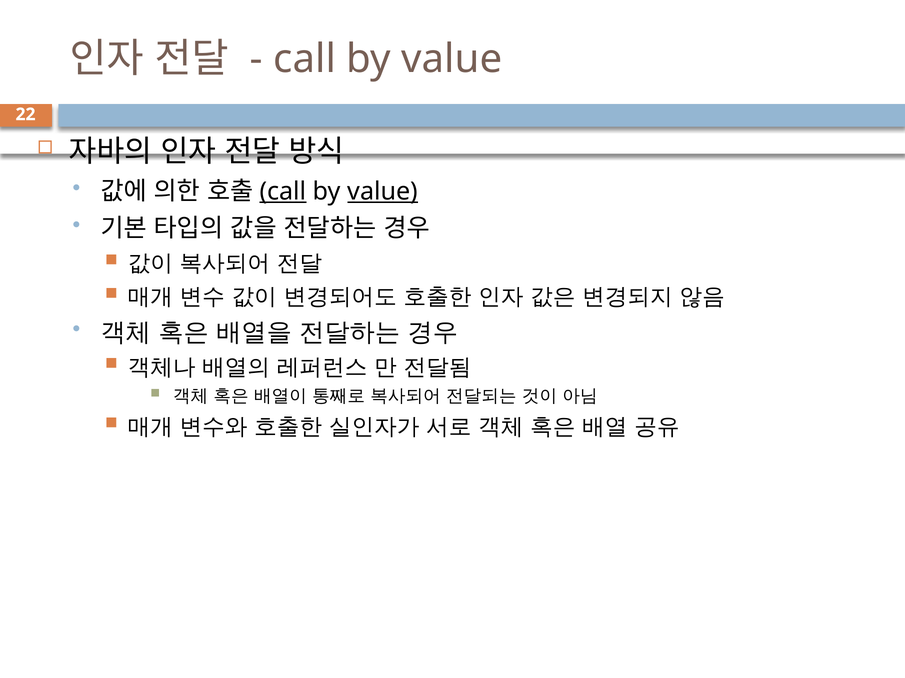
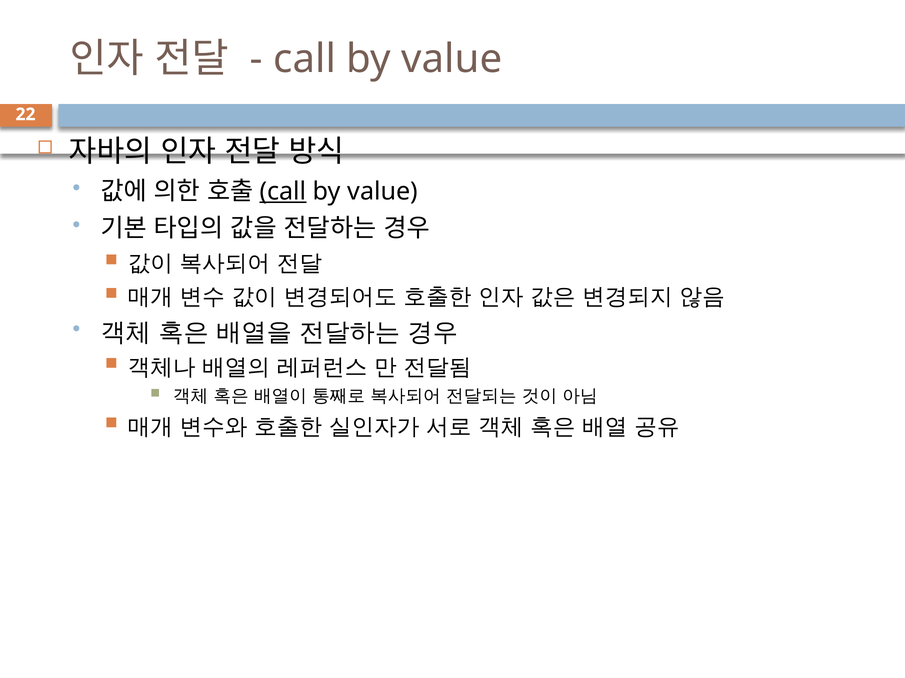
value at (383, 192) underline: present -> none
